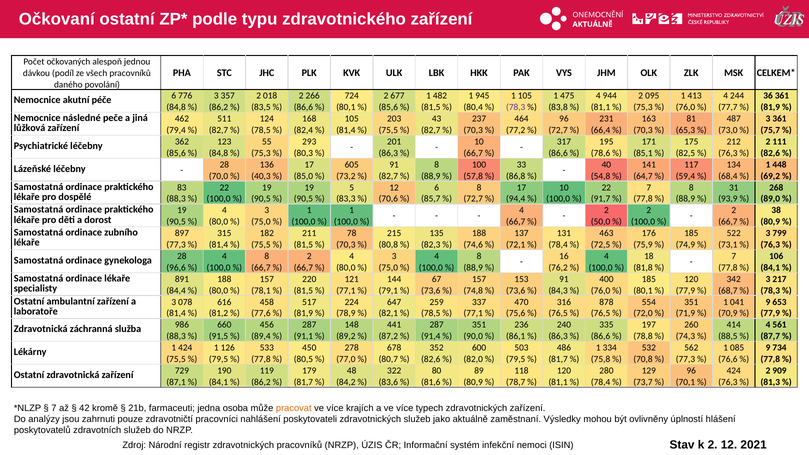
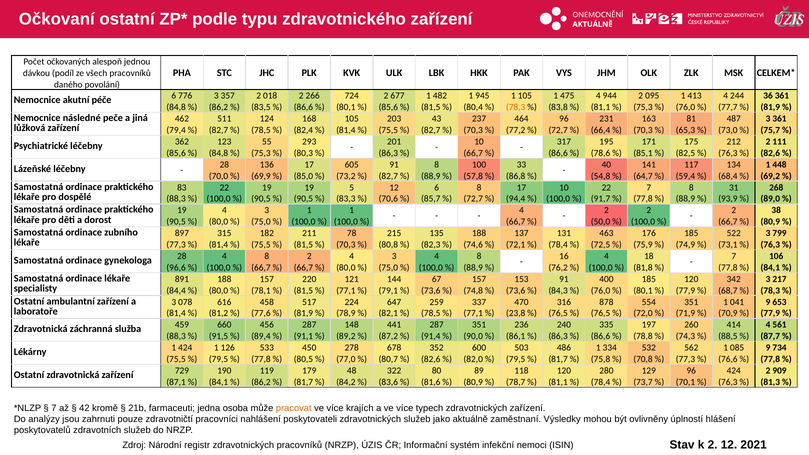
78,3 at (516, 107) colour: purple -> orange
40,3: 40,3 -> 69,9
75,6: 75,6 -> 23,8
986: 986 -> 459
